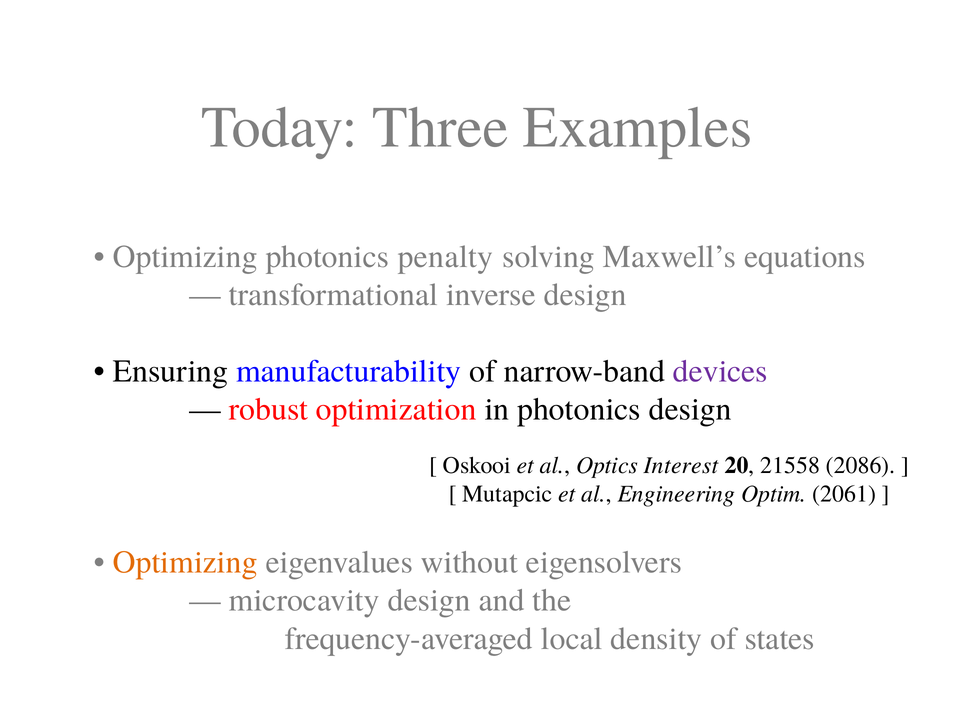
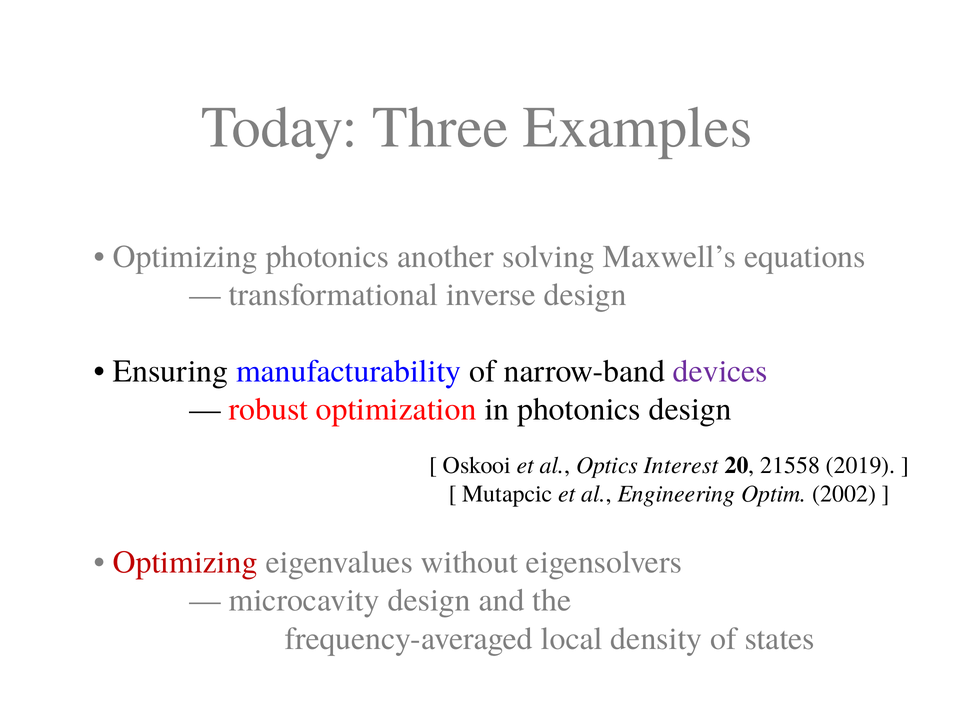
penalty: penalty -> another
2086: 2086 -> 2019
2061: 2061 -> 2002
Optimizing at (185, 562) colour: orange -> red
